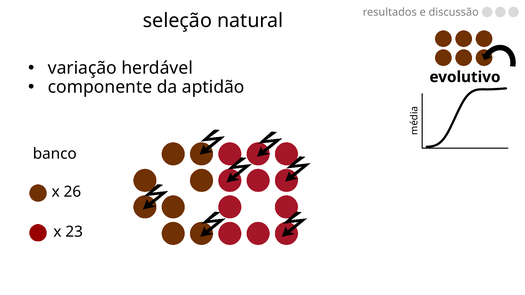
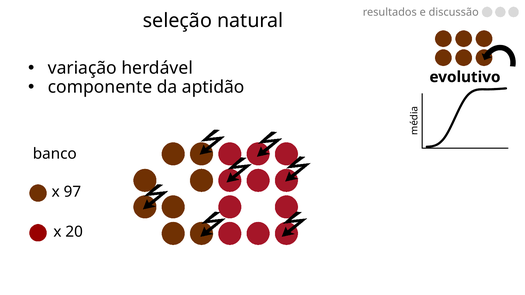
26: 26 -> 97
23: 23 -> 20
